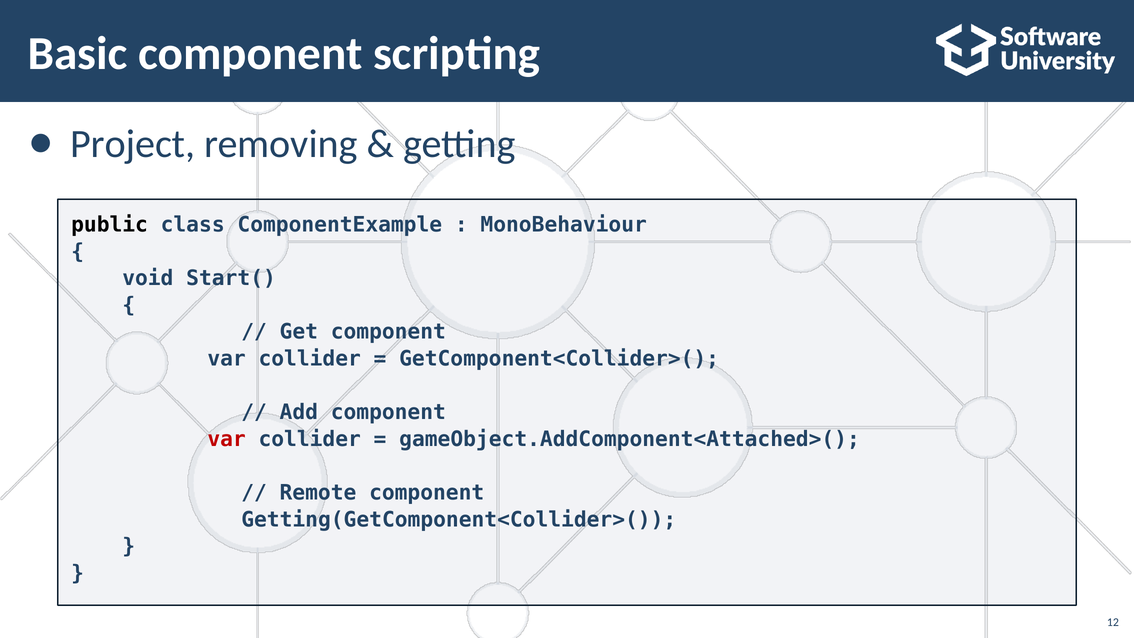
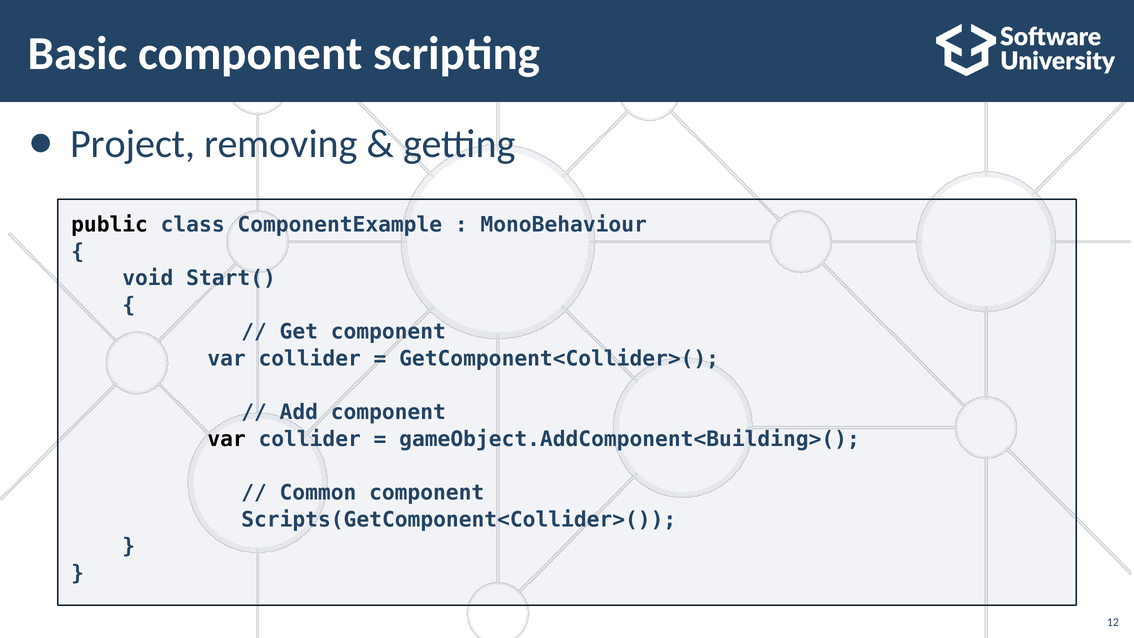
var at (227, 439) colour: red -> black
gameObject.AddComponent<Attached>(: gameObject.AddComponent<Attached>( -> gameObject.AddComponent<Building>(
Remote: Remote -> Common
Getting(GetComponent<Collider>(: Getting(GetComponent<Collider>( -> Scripts(GetComponent<Collider>(
